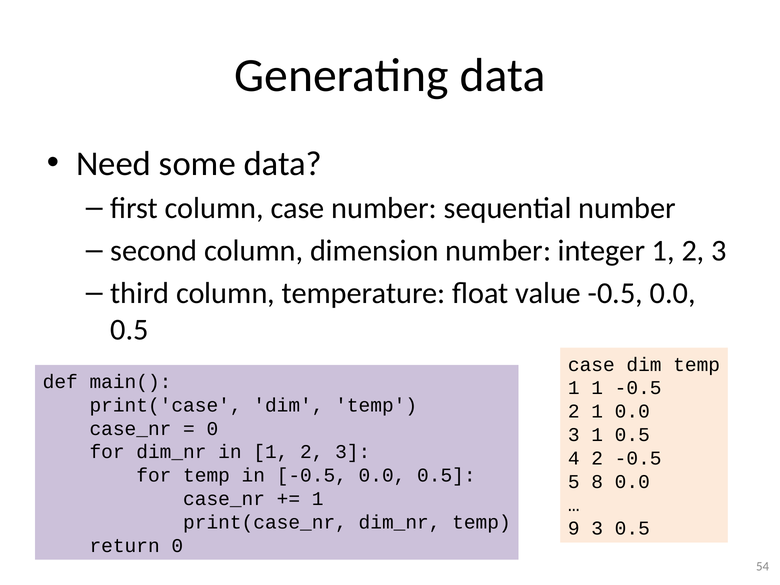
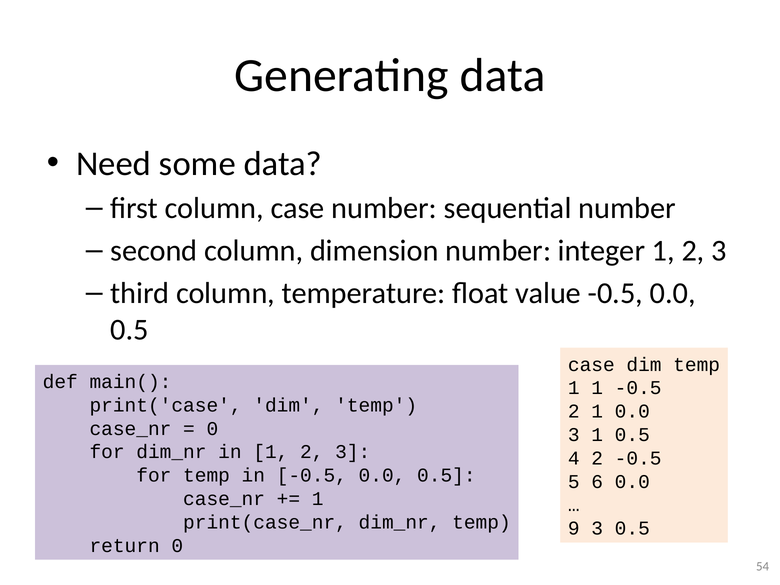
8: 8 -> 6
